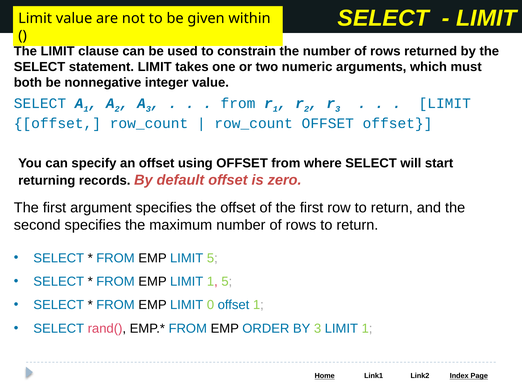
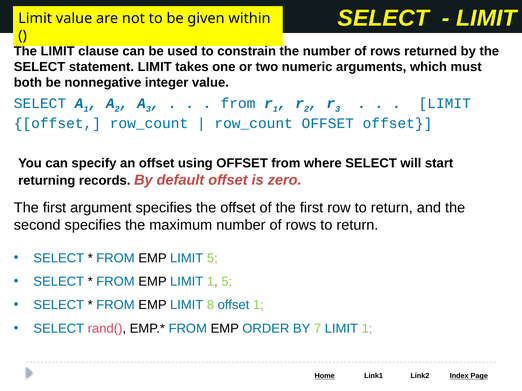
0: 0 -> 8
BY 3: 3 -> 7
